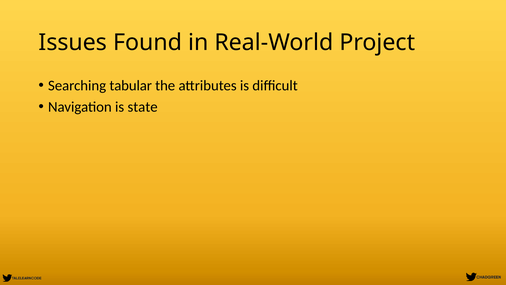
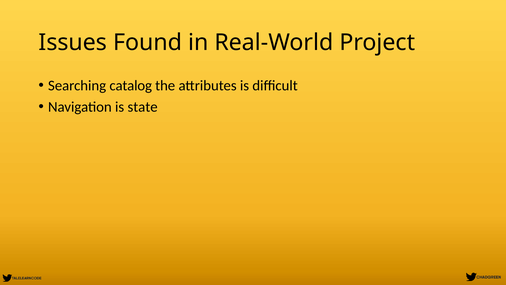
tabular: tabular -> catalog
